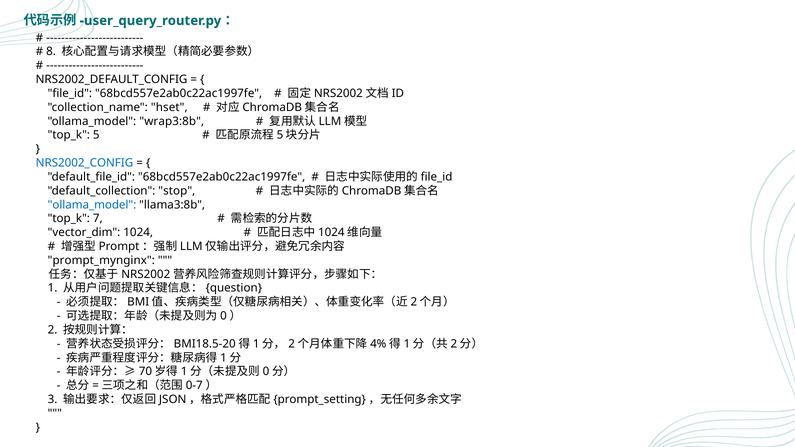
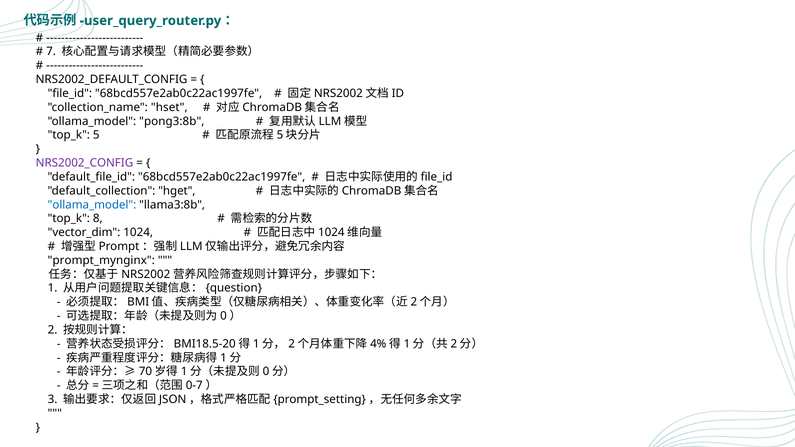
8: 8 -> 7
wrap3:8b: wrap3:8b -> pong3:8b
NRS2002_CONFIG colour: blue -> purple
stop: stop -> hget
7: 7 -> 8
